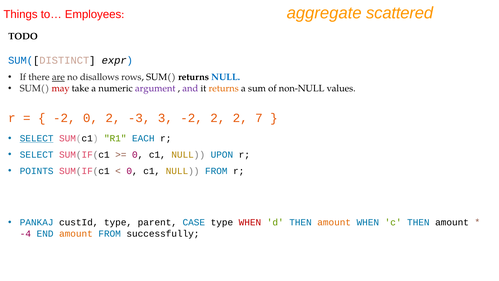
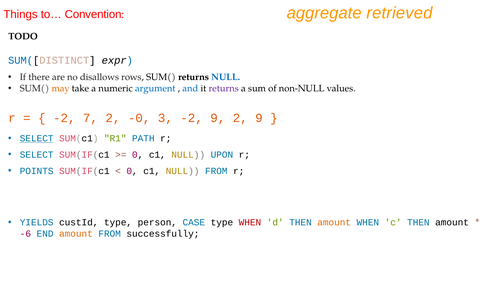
Employees: Employees -> Convention
scattered: scattered -> retrieved
are underline: present -> none
may colour: red -> orange
argument colour: purple -> blue
and colour: purple -> blue
returns at (224, 88) colour: orange -> purple
-2 0: 0 -> 7
-3: -3 -> -0
-2 2: 2 -> 9
2 7: 7 -> 9
EACH: EACH -> PATH
PANKAJ: PANKAJ -> YIELDS
parent: parent -> person
-4: -4 -> -6
